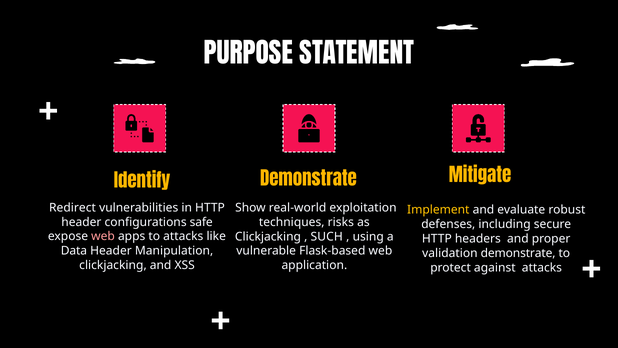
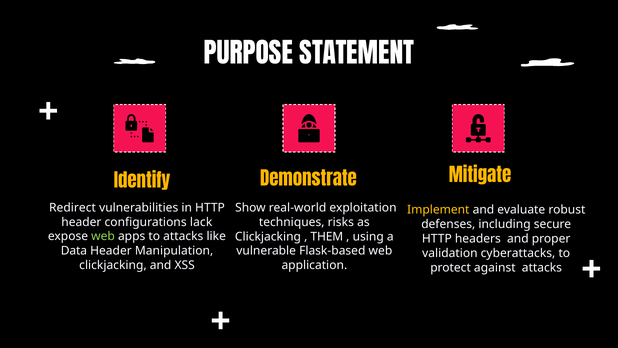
safe: safe -> lack
web at (103, 236) colour: pink -> light green
SUCH: SUCH -> THEM
validation demonstrate: demonstrate -> cyberattacks
